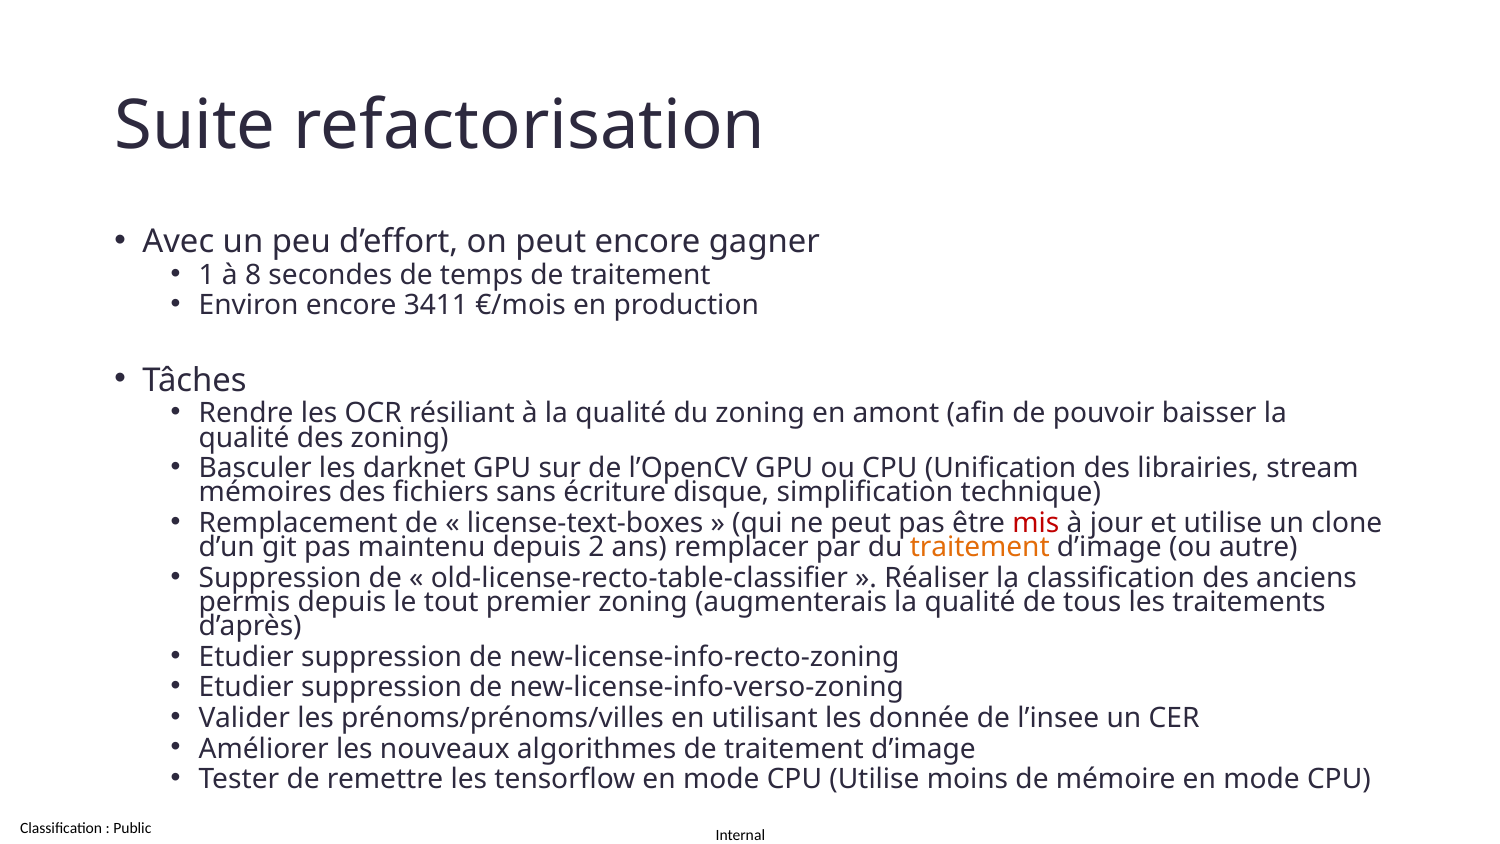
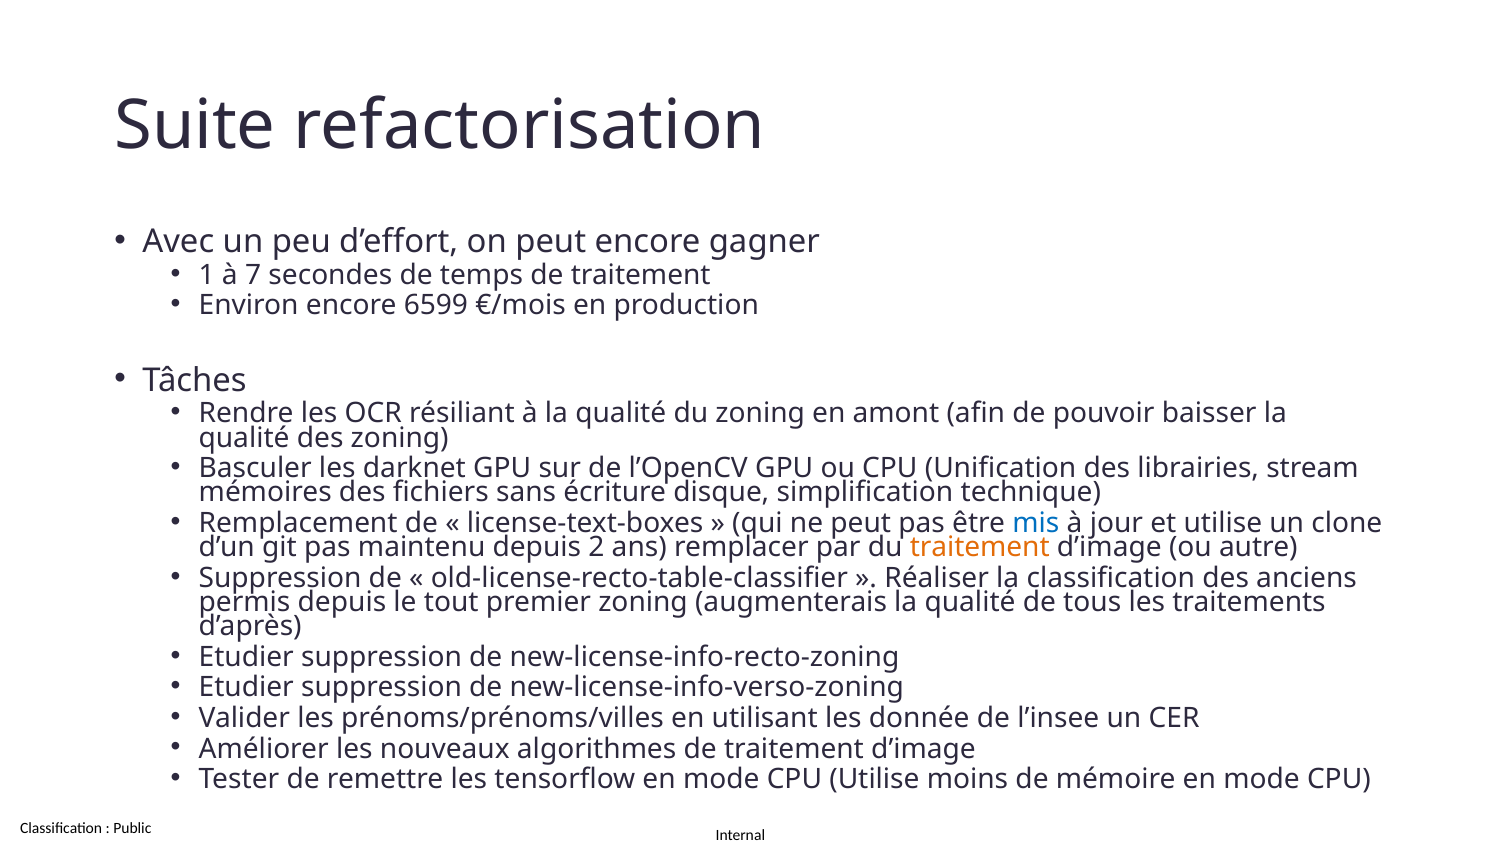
8: 8 -> 7
3411: 3411 -> 6599
mis colour: red -> blue
